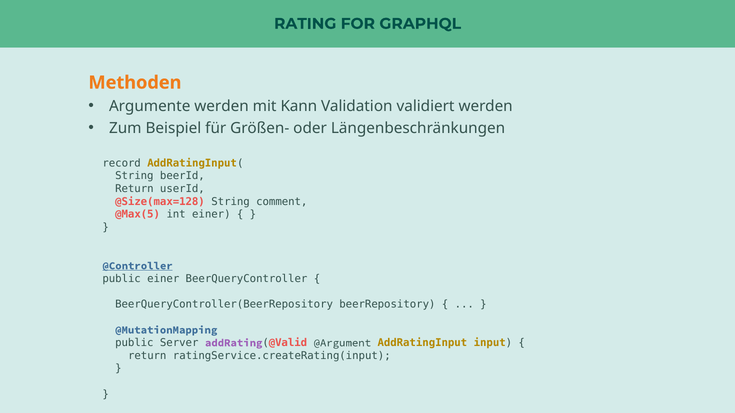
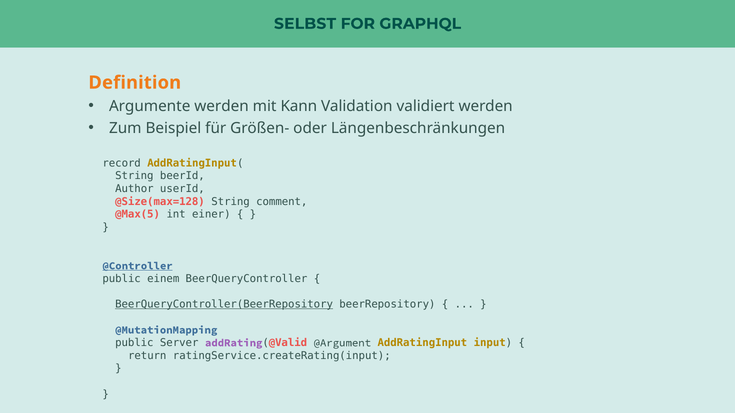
RATING: RATING -> SELBST
Methoden: Methoden -> Definition
Return at (134, 189): Return -> Author
public einer: einer -> einem
BeerQueryController(BeerRepository underline: none -> present
